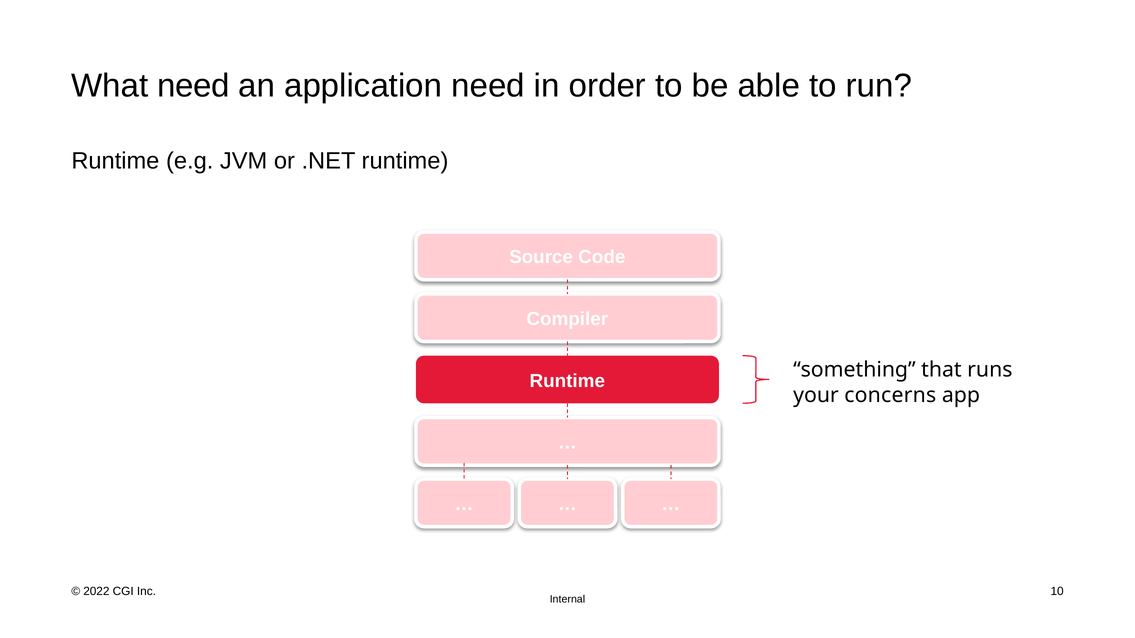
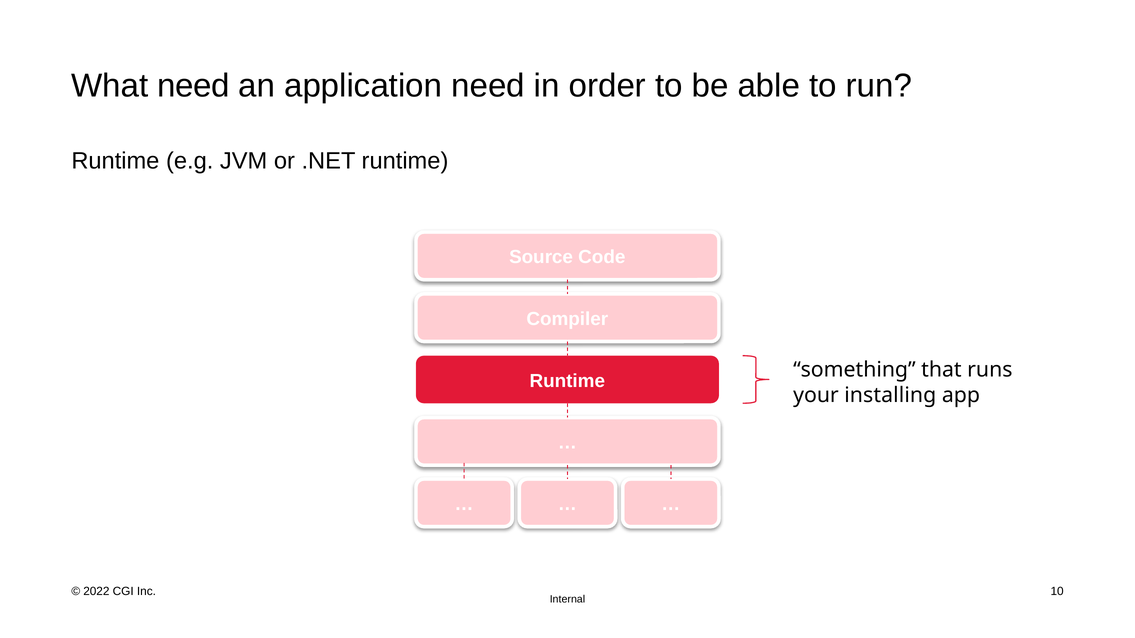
concerns: concerns -> installing
